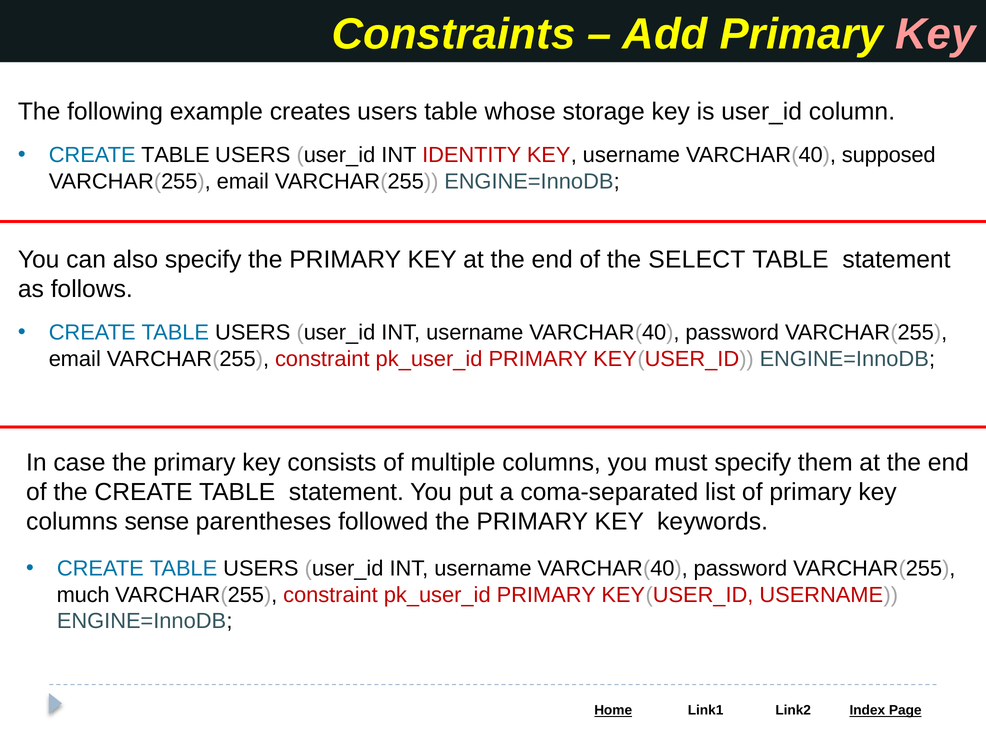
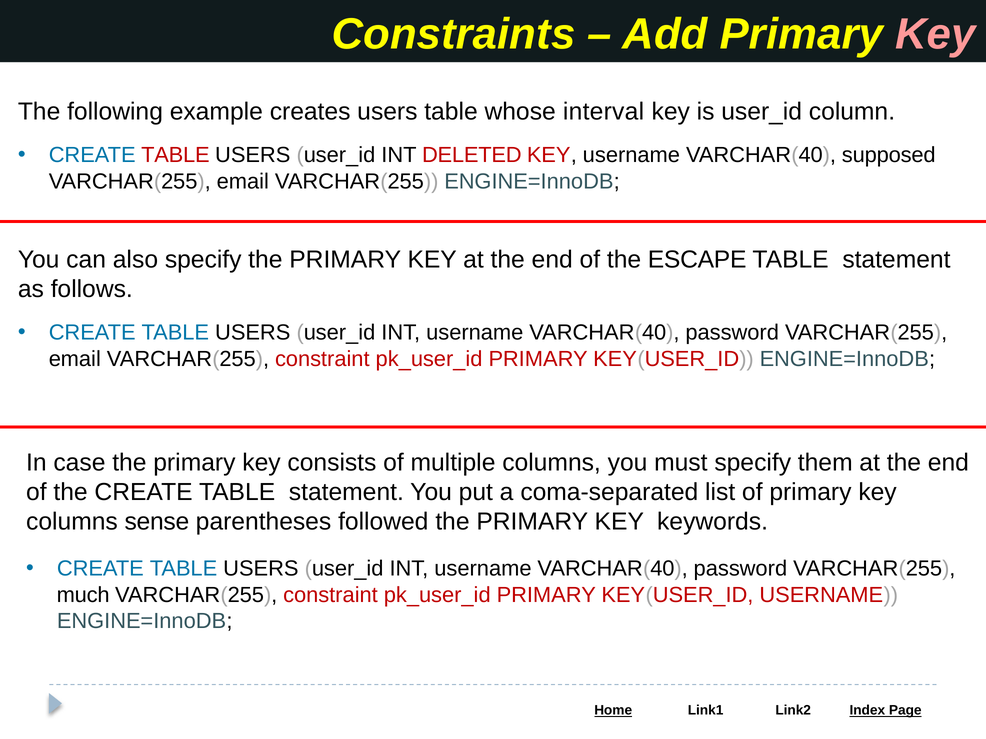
storage: storage -> interval
TABLE at (175, 155) colour: black -> red
IDENTITY: IDENTITY -> DELETED
SELECT: SELECT -> ESCAPE
